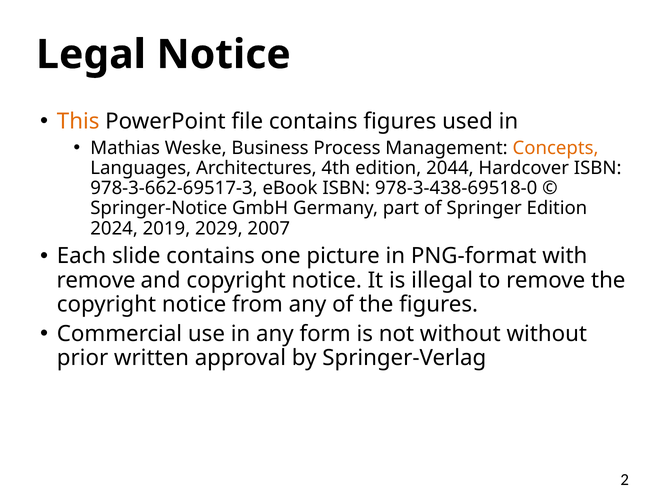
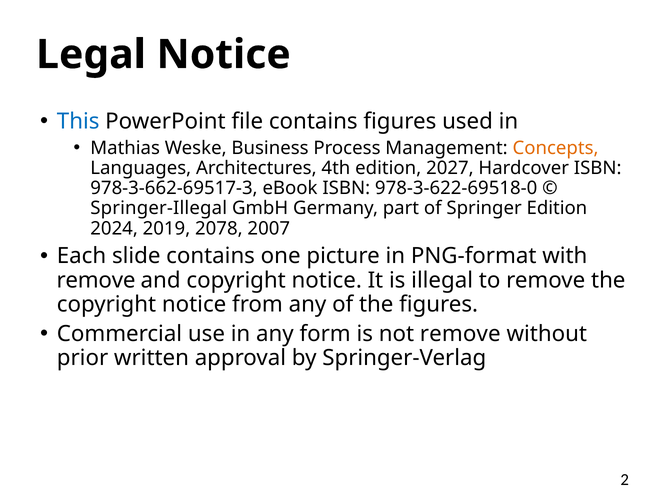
This colour: orange -> blue
2044: 2044 -> 2027
978-3-438-69518-0: 978-3-438-69518-0 -> 978-3-622-69518-0
Springer-Notice: Springer-Notice -> Springer-Illegal
2029: 2029 -> 2078
not without: without -> remove
